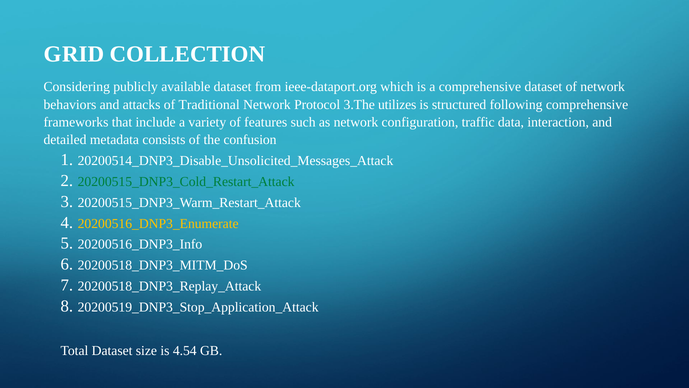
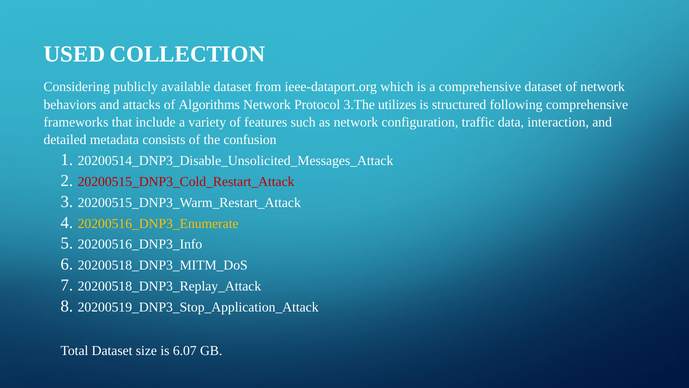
GRID: GRID -> USED
Traditional: Traditional -> Algorithms
20200515_DNP3_Cold_Restart_Attack colour: green -> red
4.54: 4.54 -> 6.07
